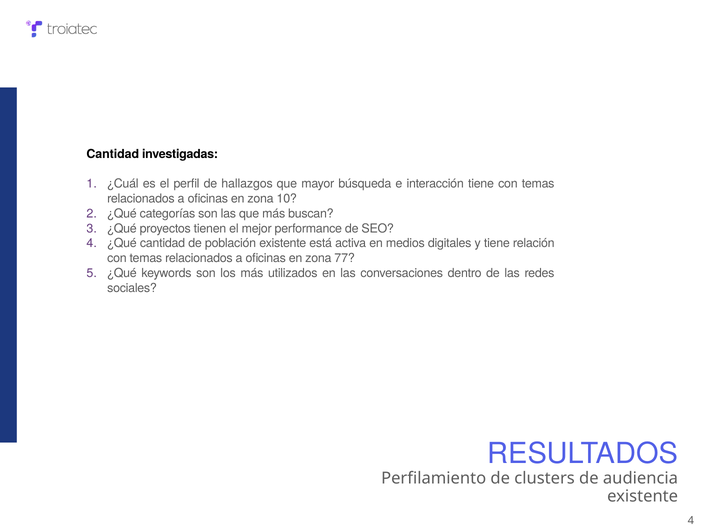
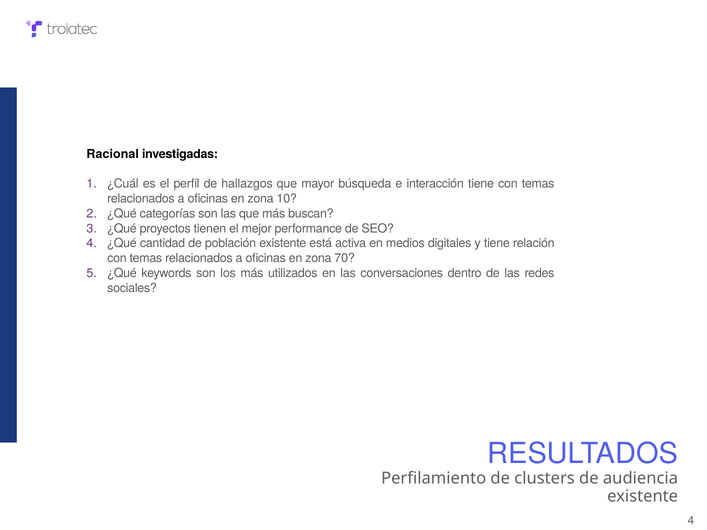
Cantidad at (113, 154): Cantidad -> Racional
77: 77 -> 70
